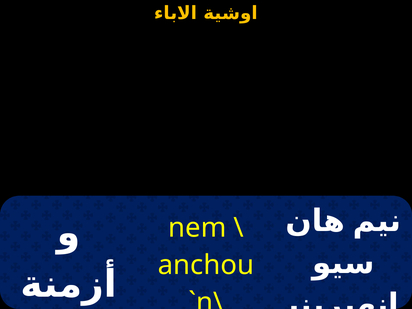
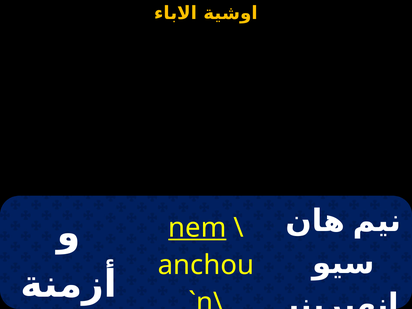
nem underline: none -> present
